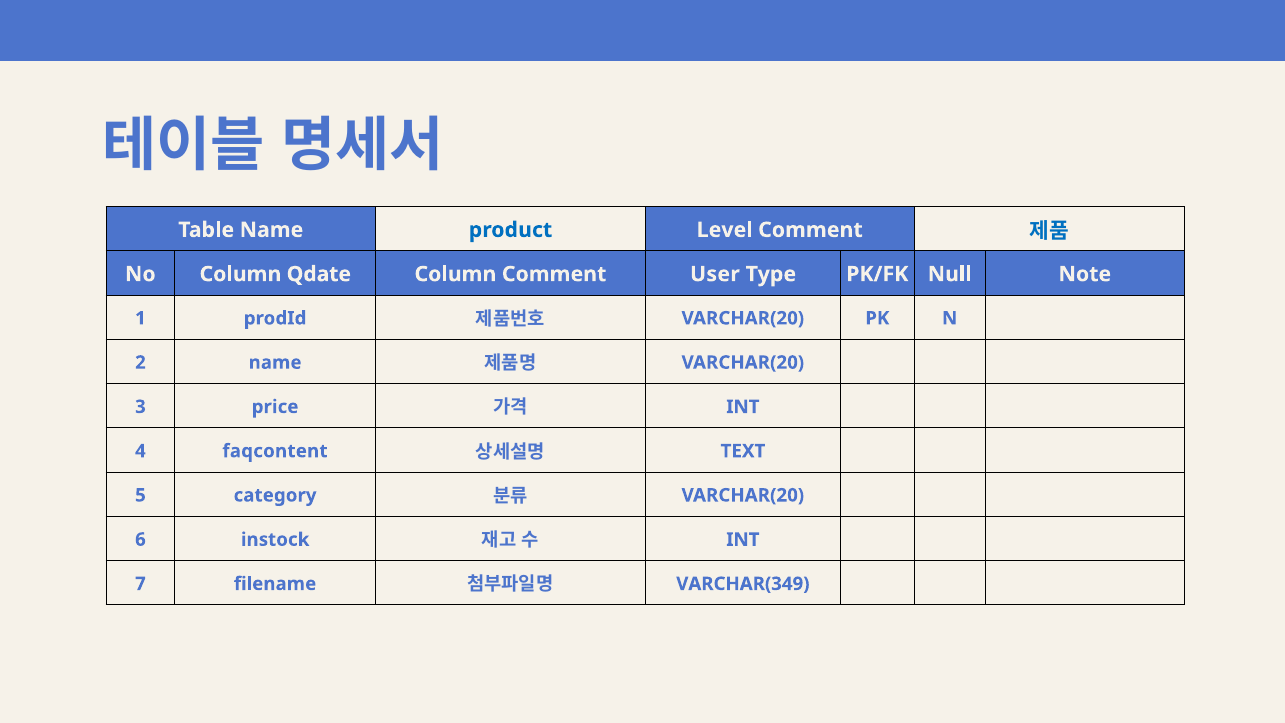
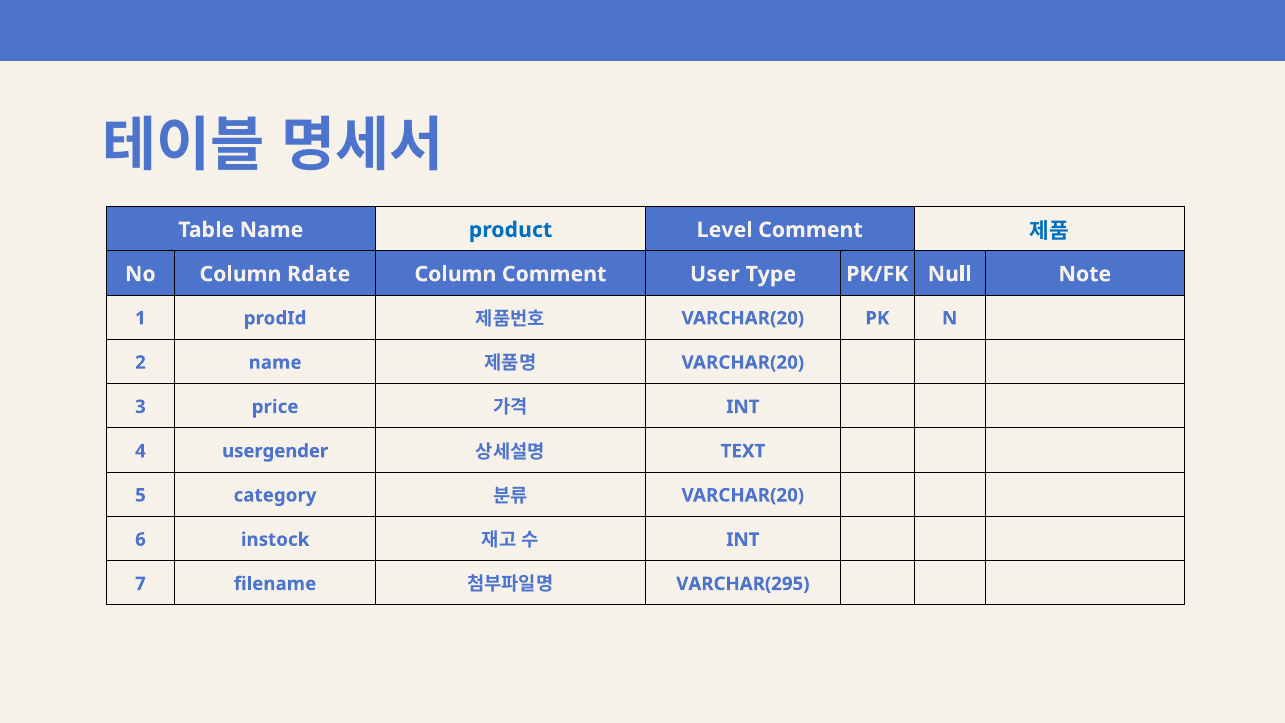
Qdate: Qdate -> Rdate
faqcontent: faqcontent -> usergender
VARCHAR(349: VARCHAR(349 -> VARCHAR(295
